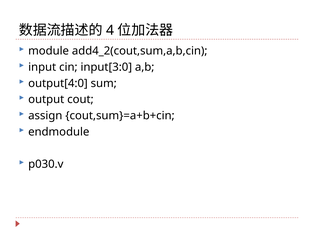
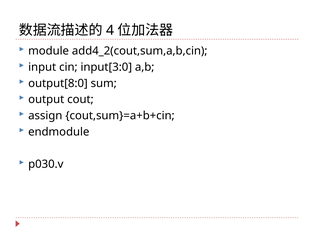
output[4:0: output[4:0 -> output[8:0
